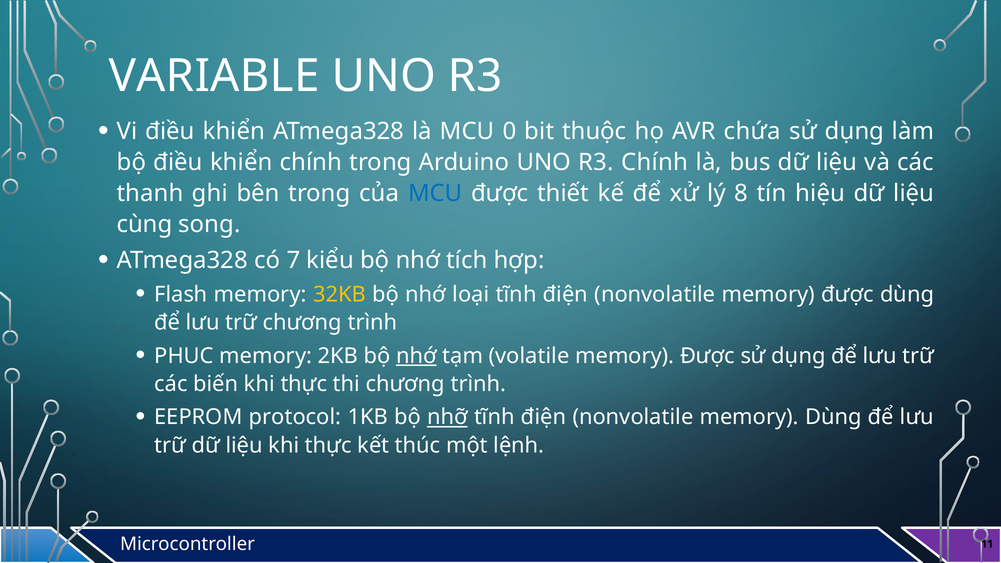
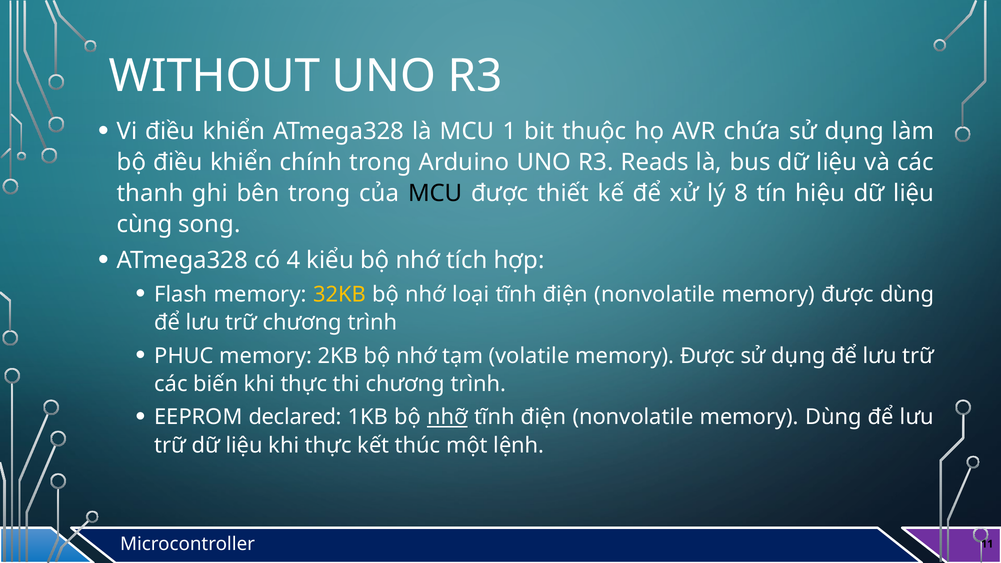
VARIABLE: VARIABLE -> WITHOUT
0: 0 -> 1
R3 Chính: Chính -> Reads
MCU at (435, 194) colour: blue -> black
7: 7 -> 4
nhớ at (416, 356) underline: present -> none
protocol: protocol -> declared
